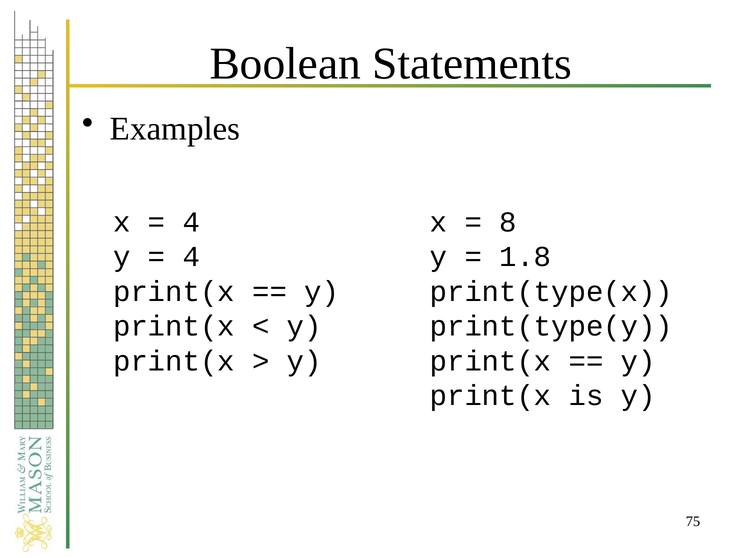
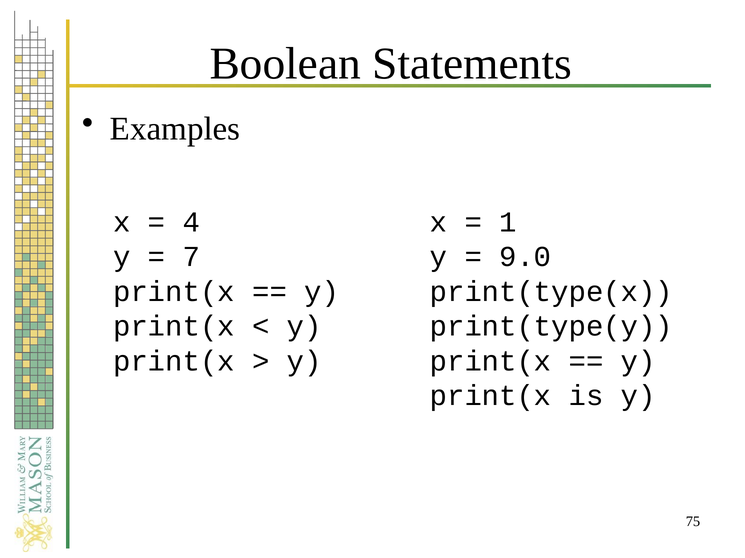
8: 8 -> 1
4 at (191, 257): 4 -> 7
1.8: 1.8 -> 9.0
